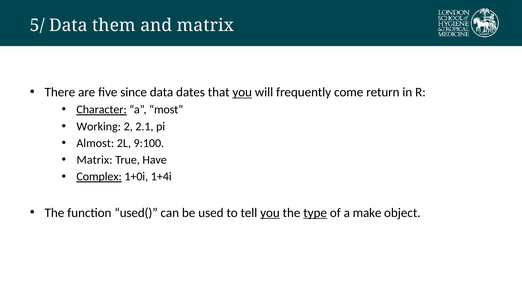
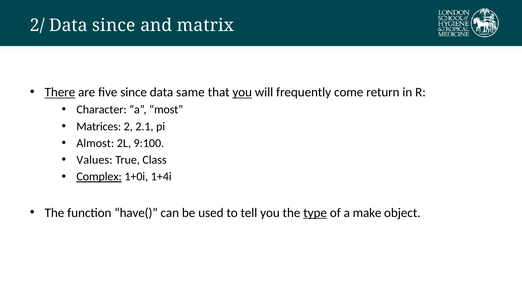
5/: 5/ -> 2/
Data them: them -> since
There underline: none -> present
dates: dates -> same
Character underline: present -> none
Working: Working -> Matrices
Matrix at (94, 160): Matrix -> Values
Have: Have -> Class
used(: used( -> have(
you at (270, 212) underline: present -> none
